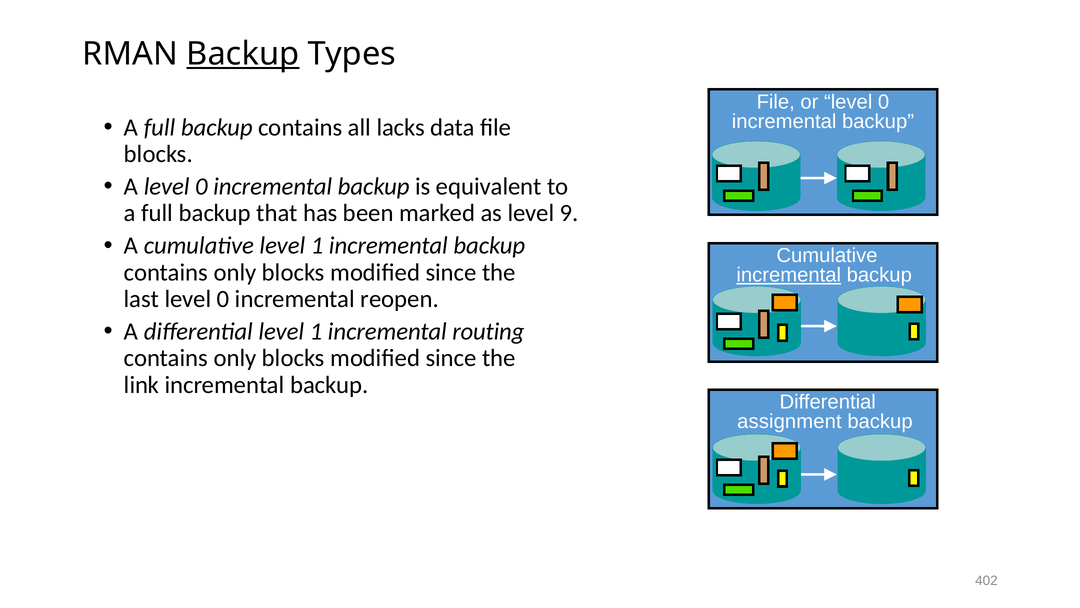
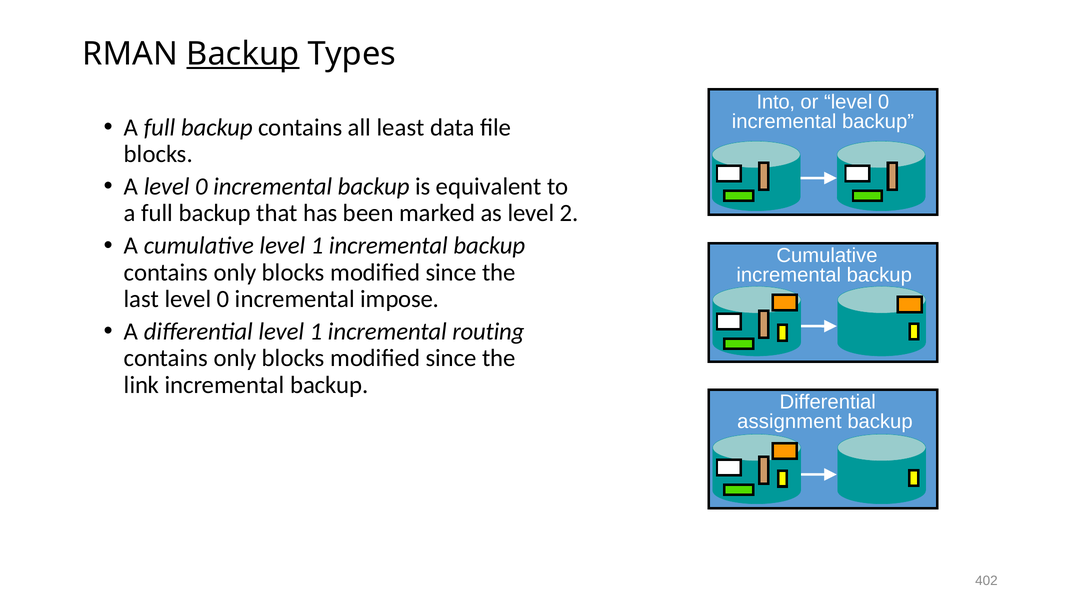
File at (776, 102): File -> Into
lacks: lacks -> least
9: 9 -> 2
incremental at (789, 275) underline: present -> none
reopen: reopen -> impose
